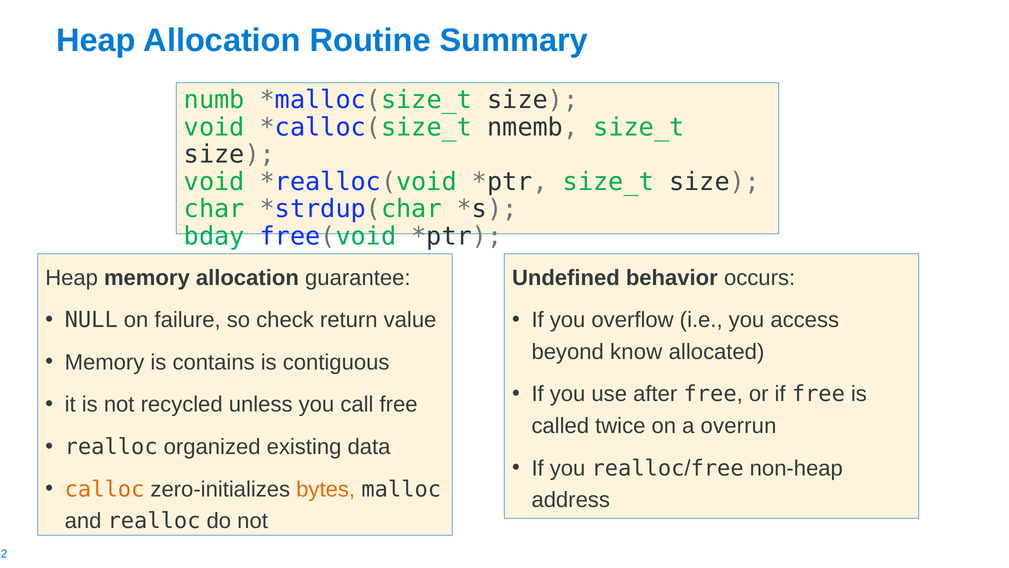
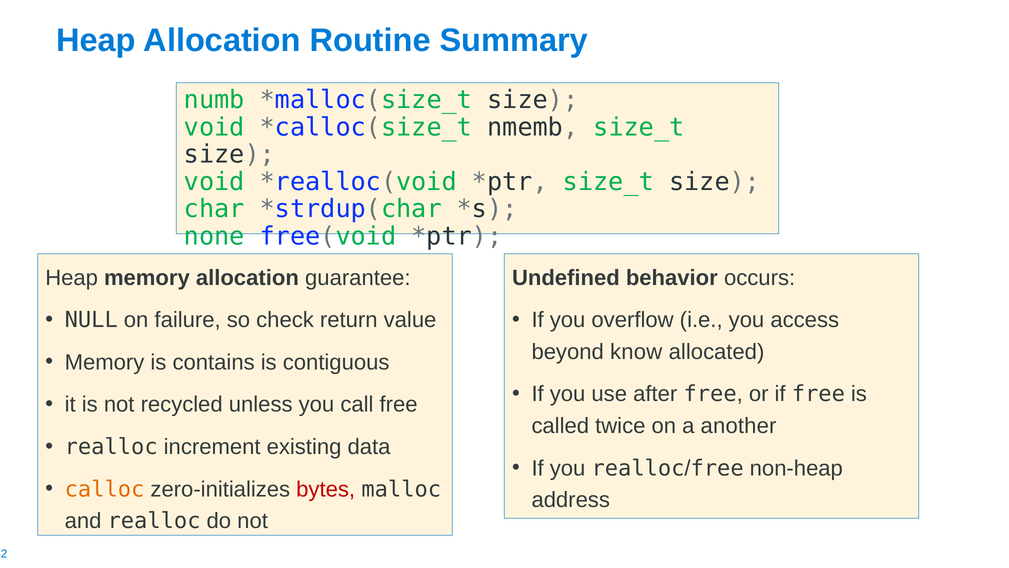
bday: bday -> none
overrun: overrun -> another
organized: organized -> increment
bytes colour: orange -> red
